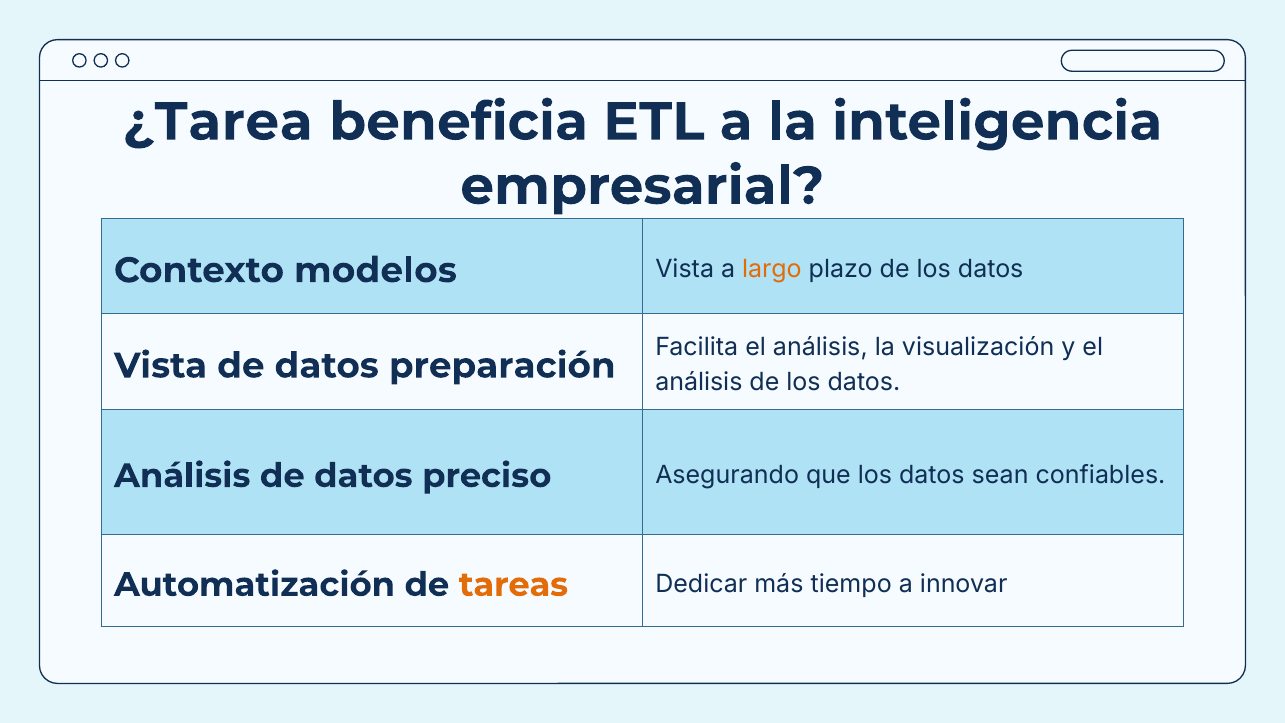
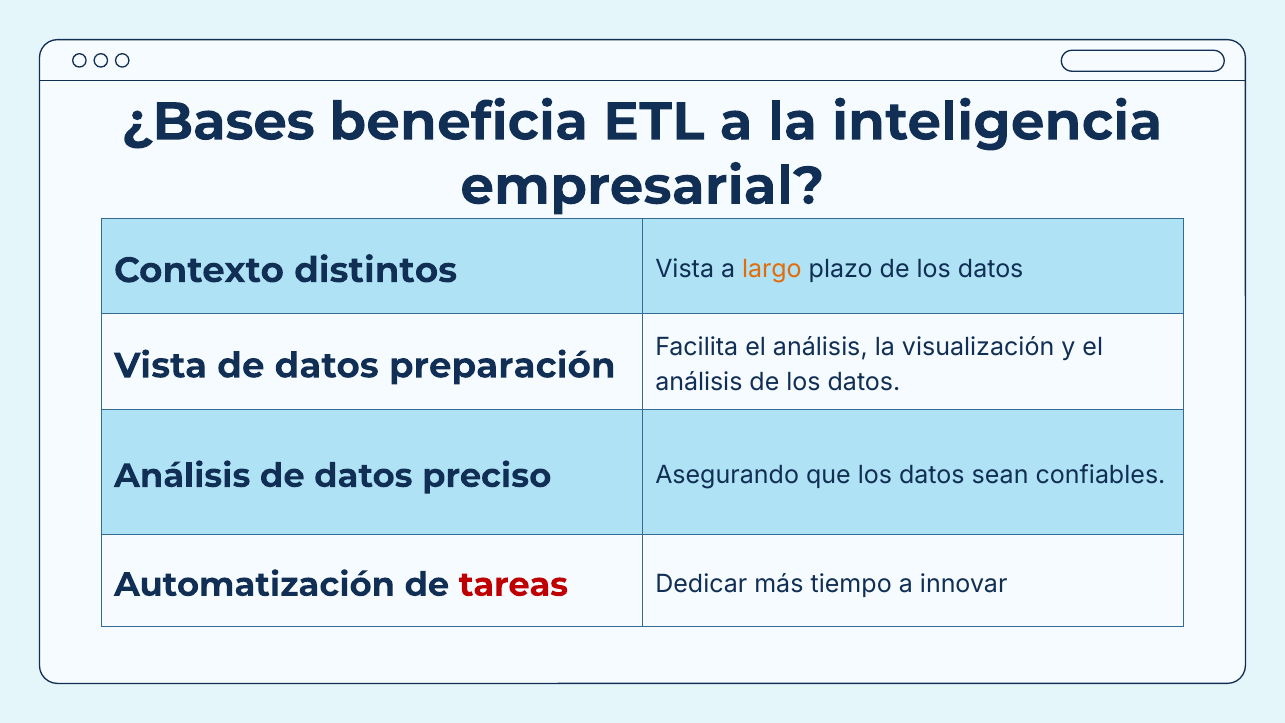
¿Tarea: ¿Tarea -> ¿Bases
modelos: modelos -> distintos
tareas colour: orange -> red
